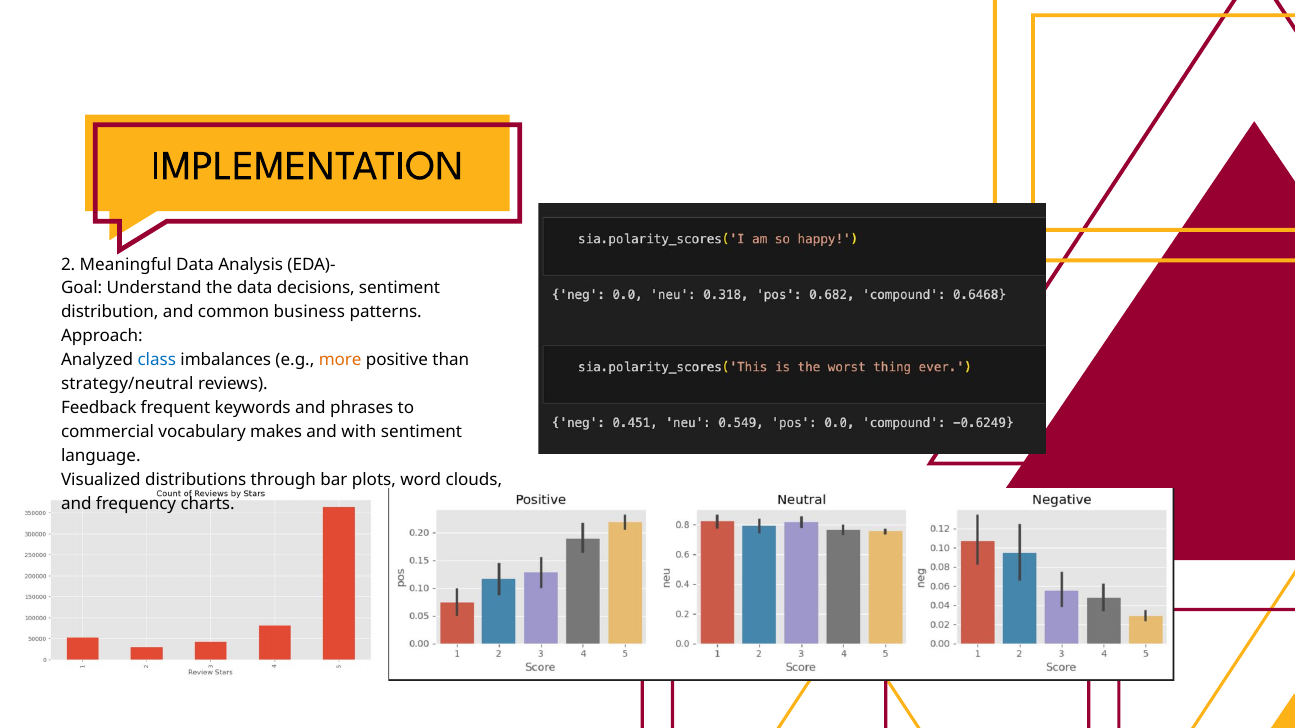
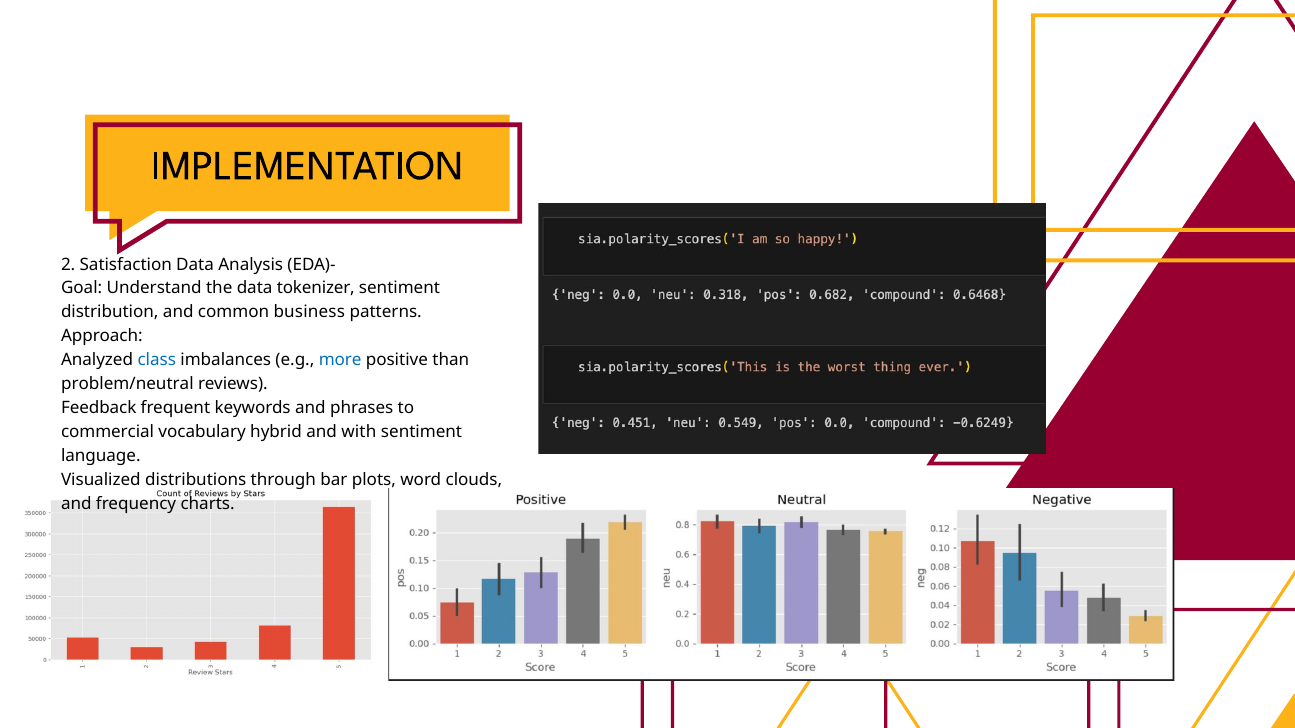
Meaningful: Meaningful -> Satisfaction
decisions: decisions -> tokenizer
more colour: orange -> blue
strategy/neutral: strategy/neutral -> problem/neutral
makes: makes -> hybrid
